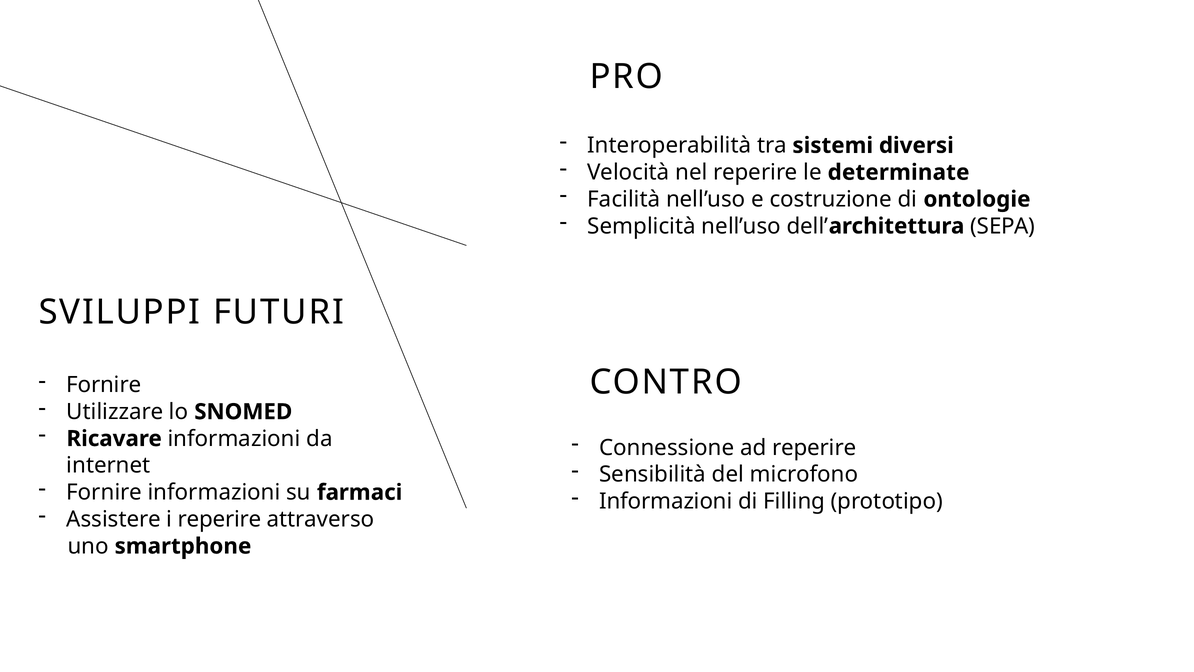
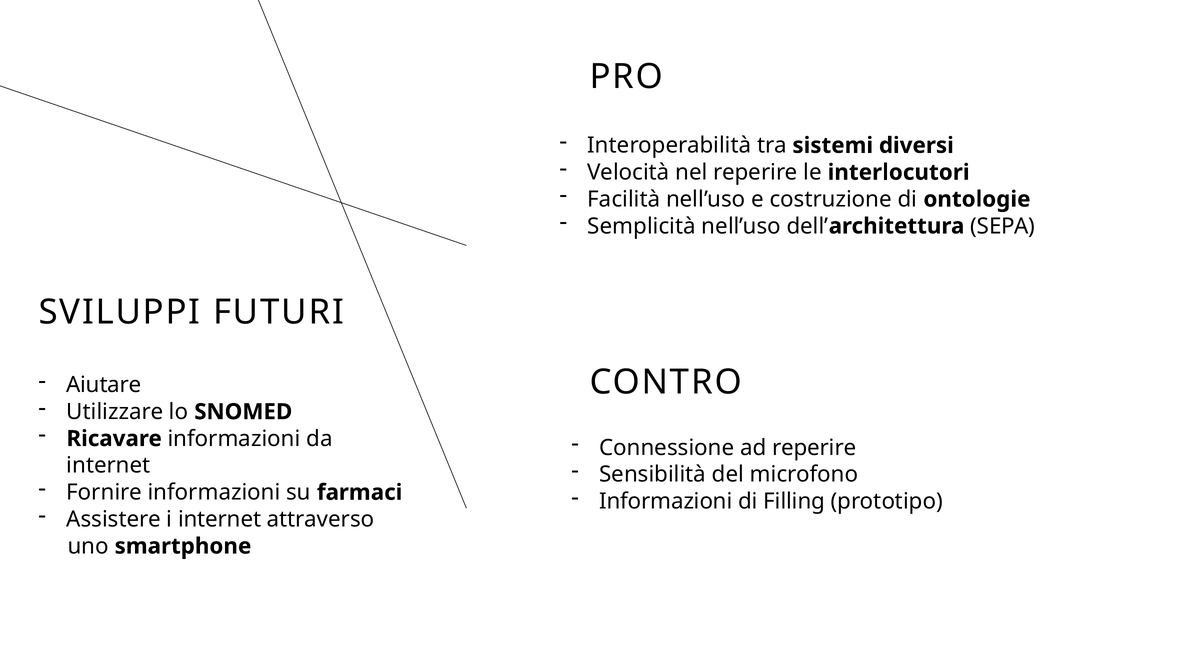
determinate: determinate -> interlocutori
Fornire at (104, 385): Fornire -> Aiutare
i reperire: reperire -> internet
